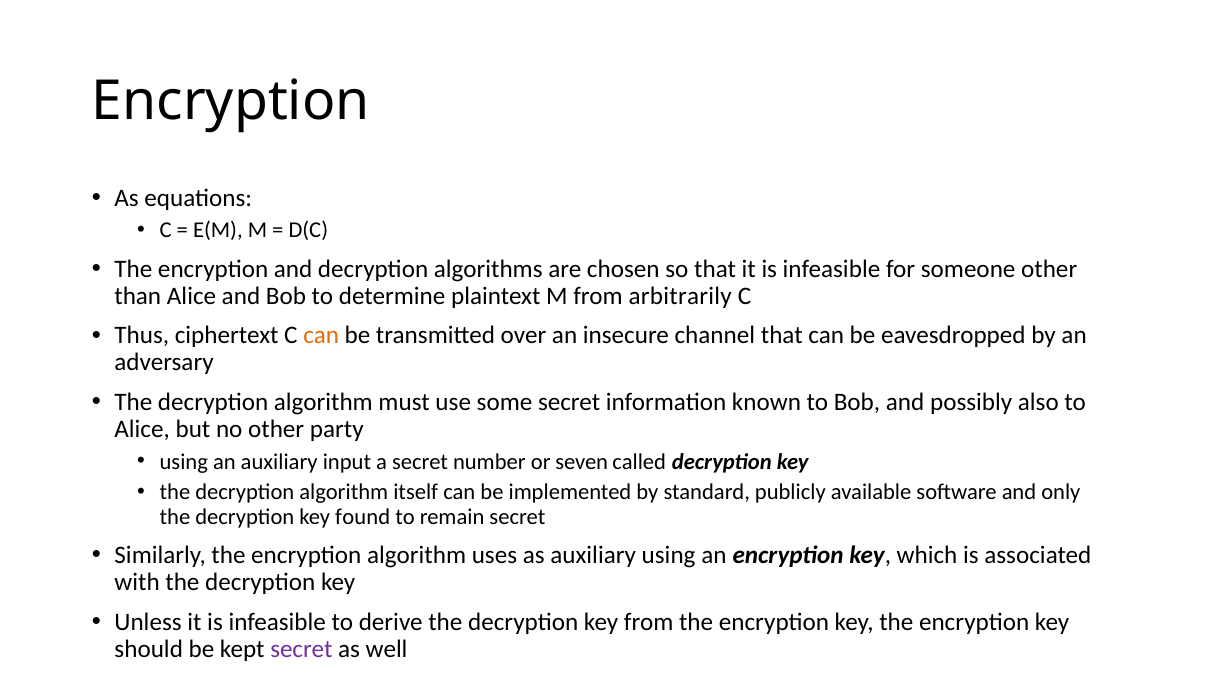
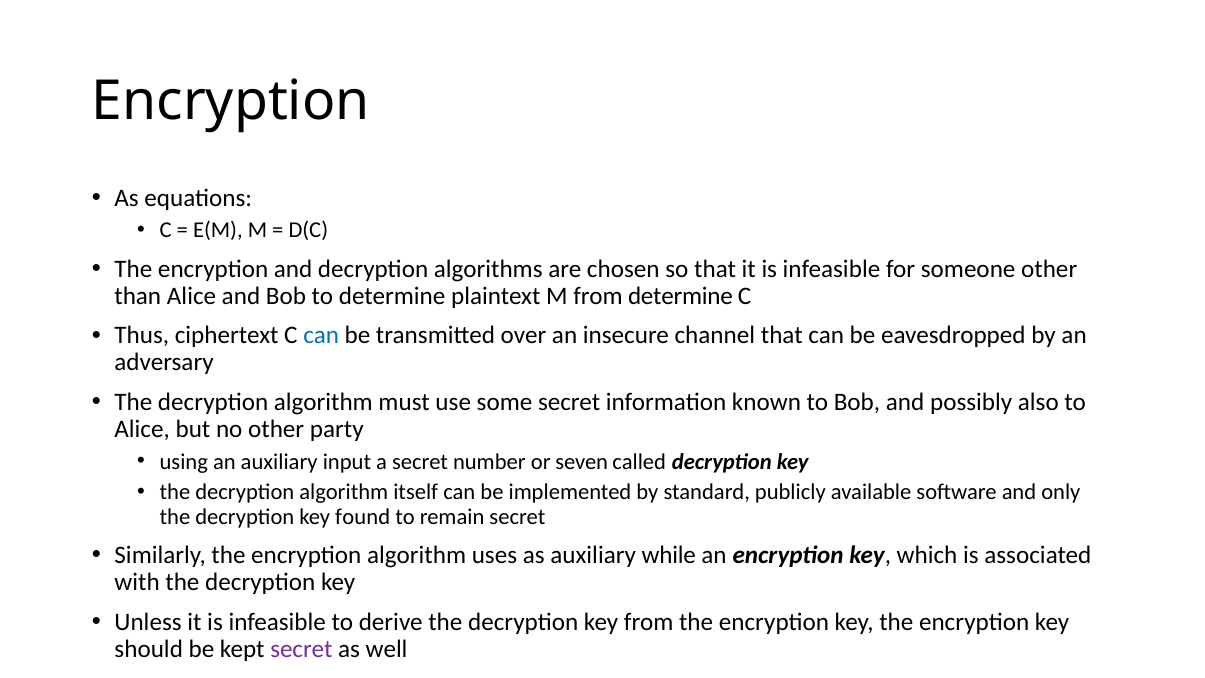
from arbitrarily: arbitrarily -> determine
can at (321, 335) colour: orange -> blue
auxiliary using: using -> while
